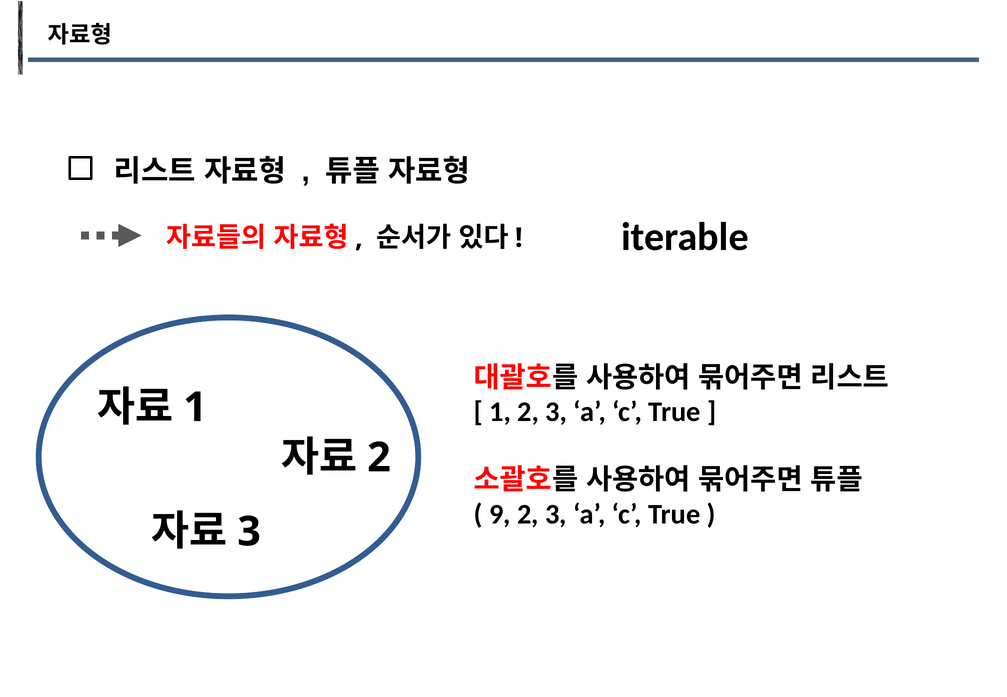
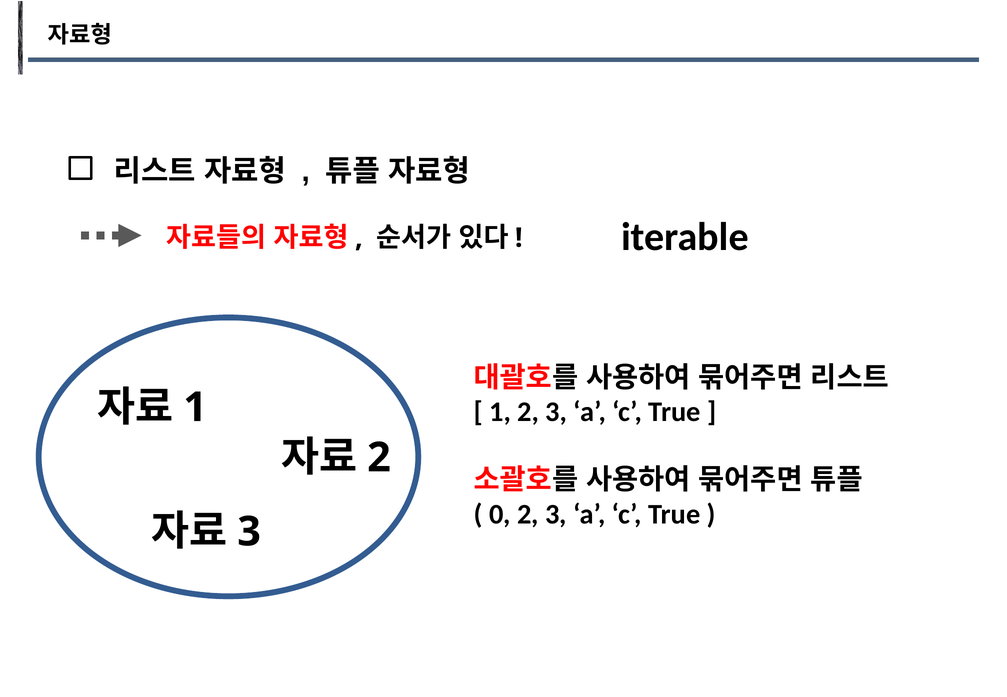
9: 9 -> 0
